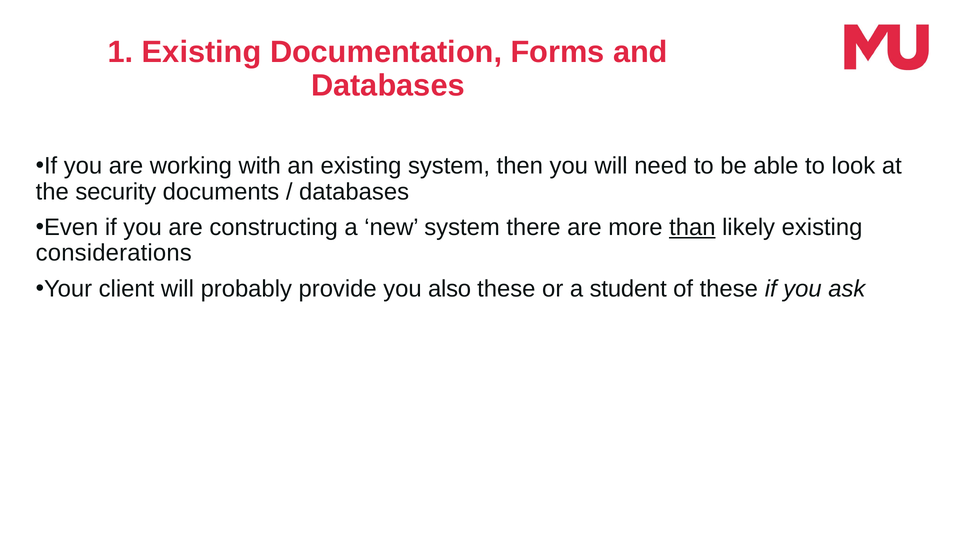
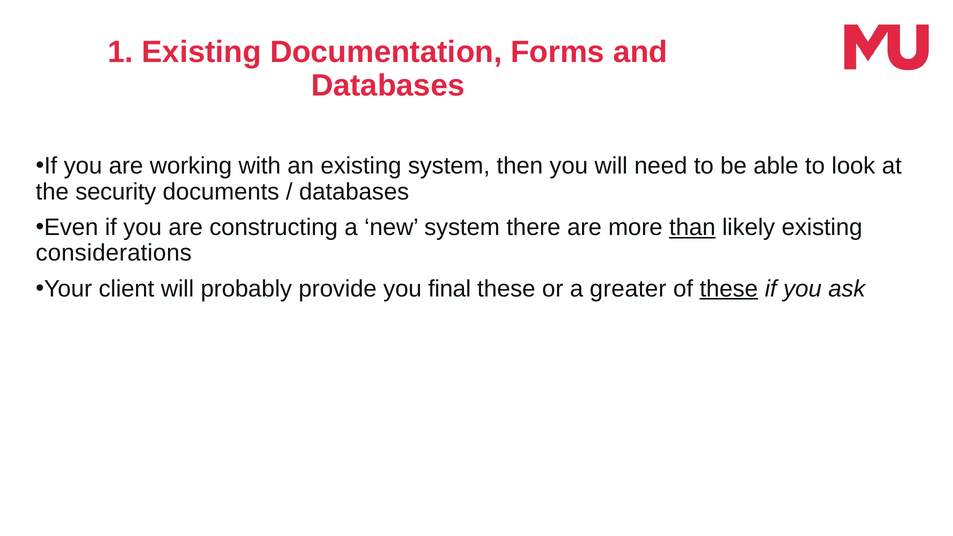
also: also -> final
student: student -> greater
these at (729, 289) underline: none -> present
